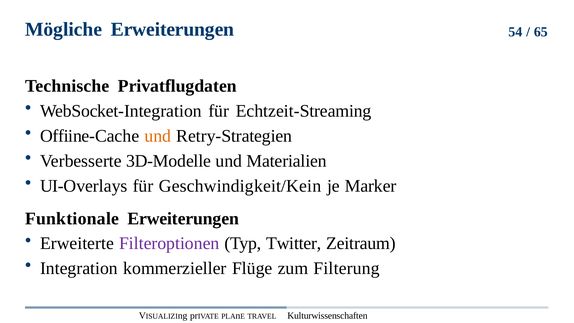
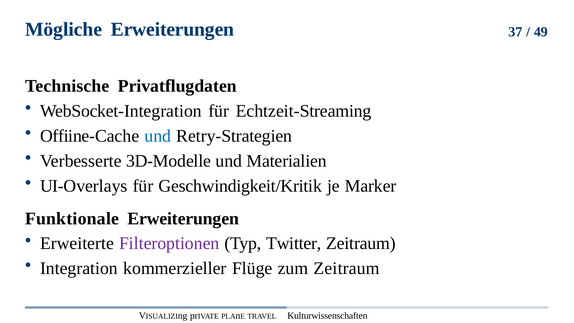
54: 54 -> 37
65: 65 -> 49
und at (158, 136) colour: orange -> blue
Geschwindigkeit/Kein: Geschwindigkeit/Kein -> Geschwindigkeit/Kritik
zum Filterung: Filterung -> Zeitraum
